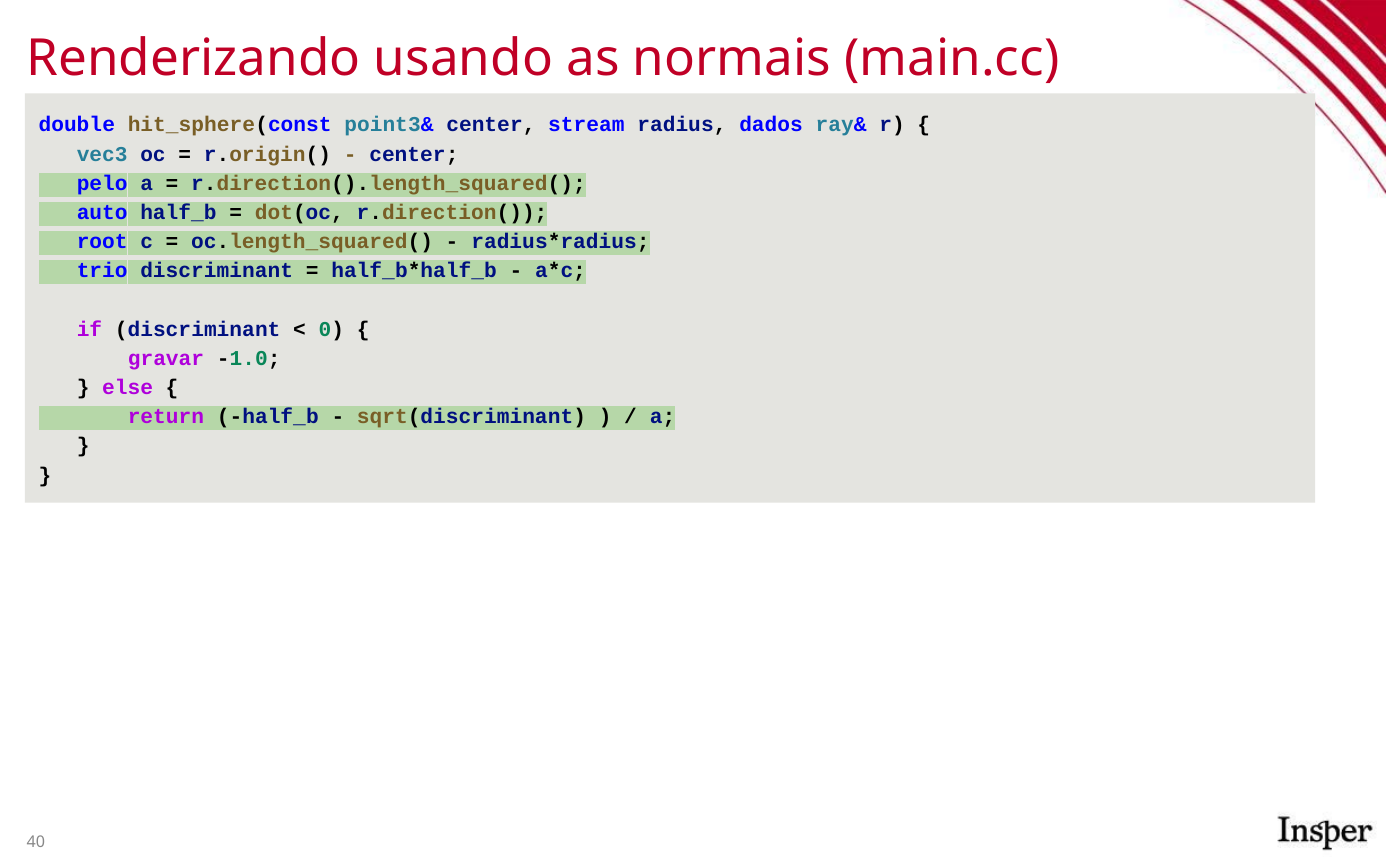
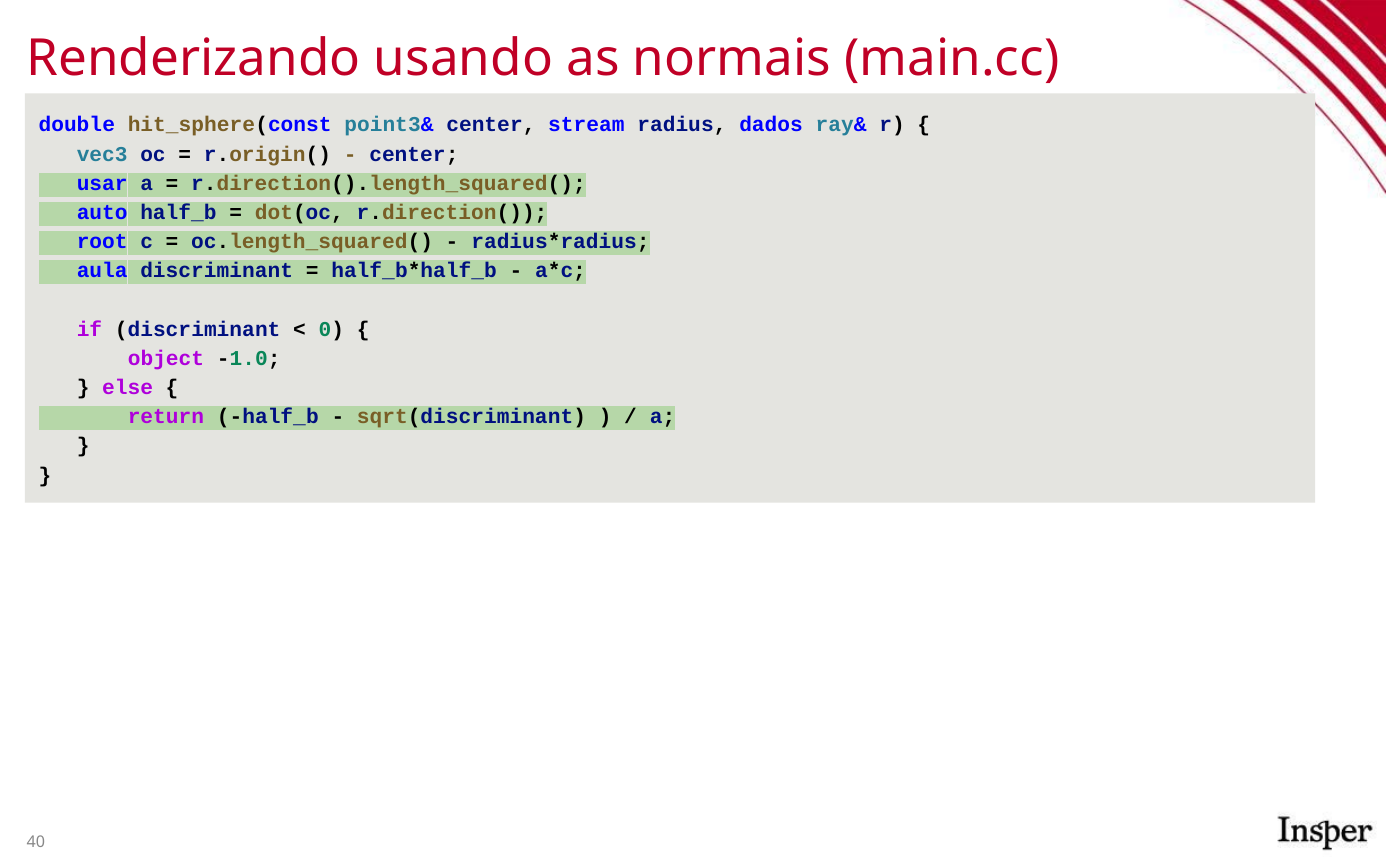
pelo: pelo -> usar
trio: trio -> aula
gravar: gravar -> object
